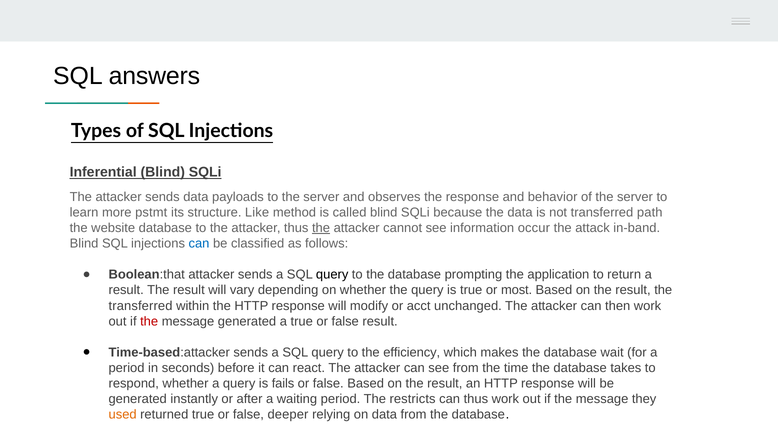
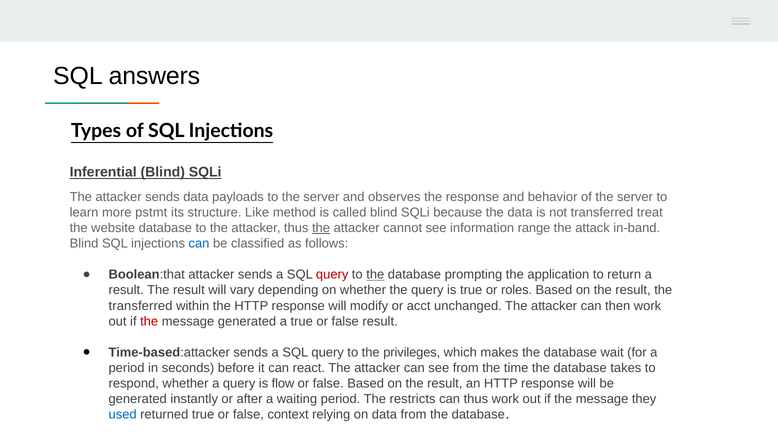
path: path -> treat
occur: occur -> range
query at (332, 275) colour: black -> red
the at (375, 275) underline: none -> present
most: most -> roles
efficiency: efficiency -> privileges
fails: fails -> flow
used colour: orange -> blue
deeper: deeper -> context
